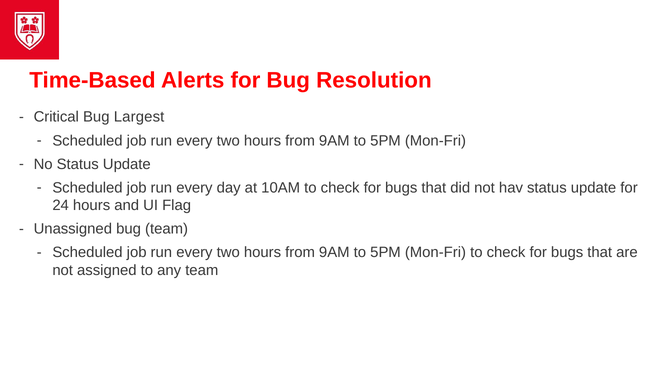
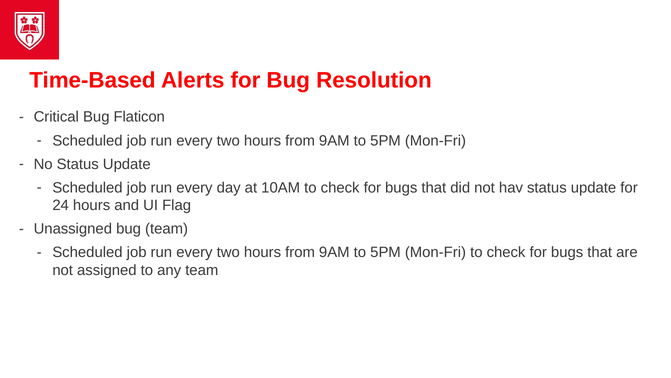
Largest: Largest -> Flaticon
